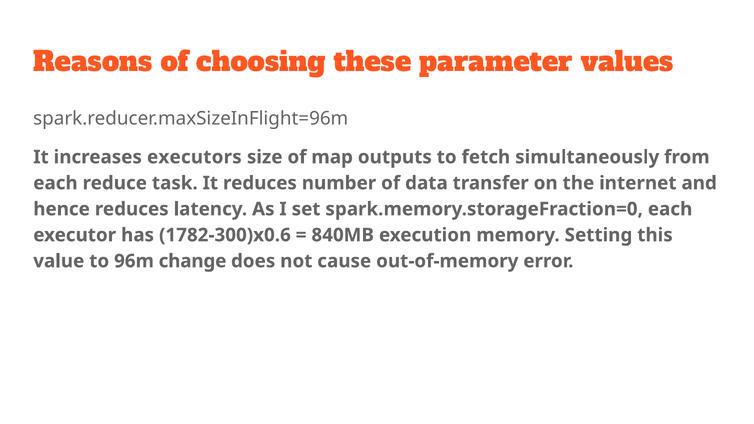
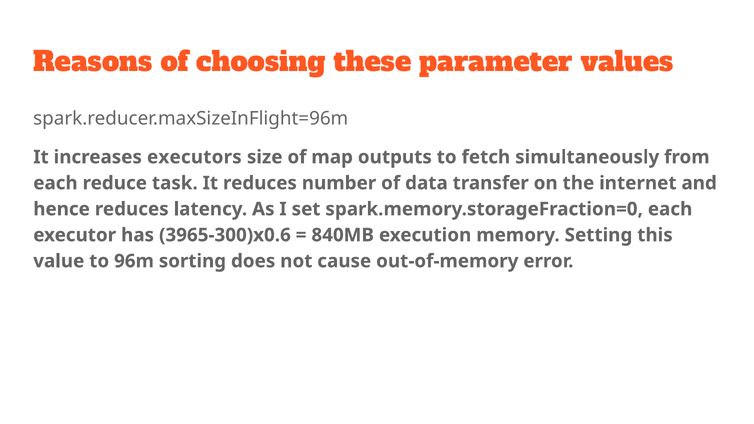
1782-300)x0.6: 1782-300)x0.6 -> 3965-300)x0.6
change: change -> sorting
